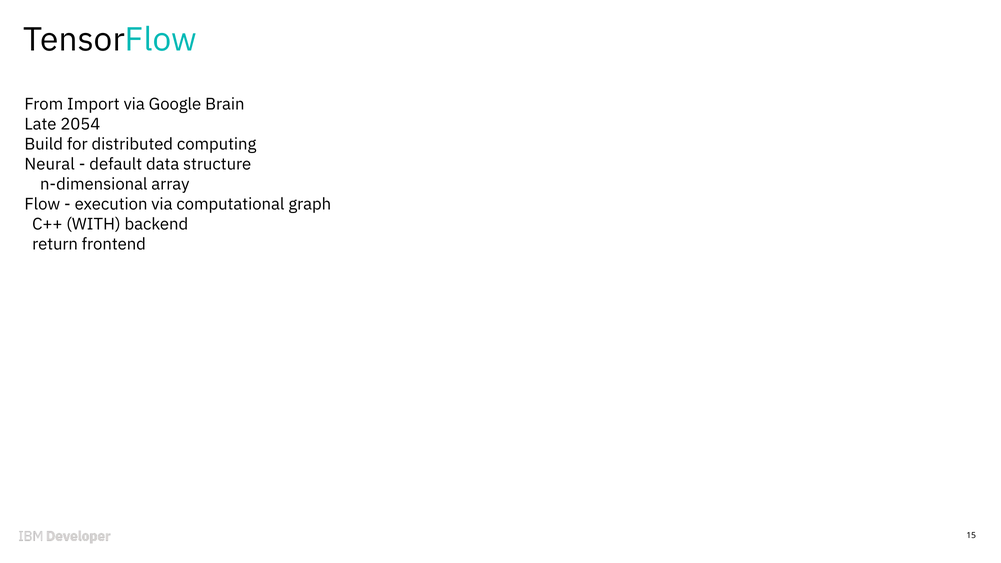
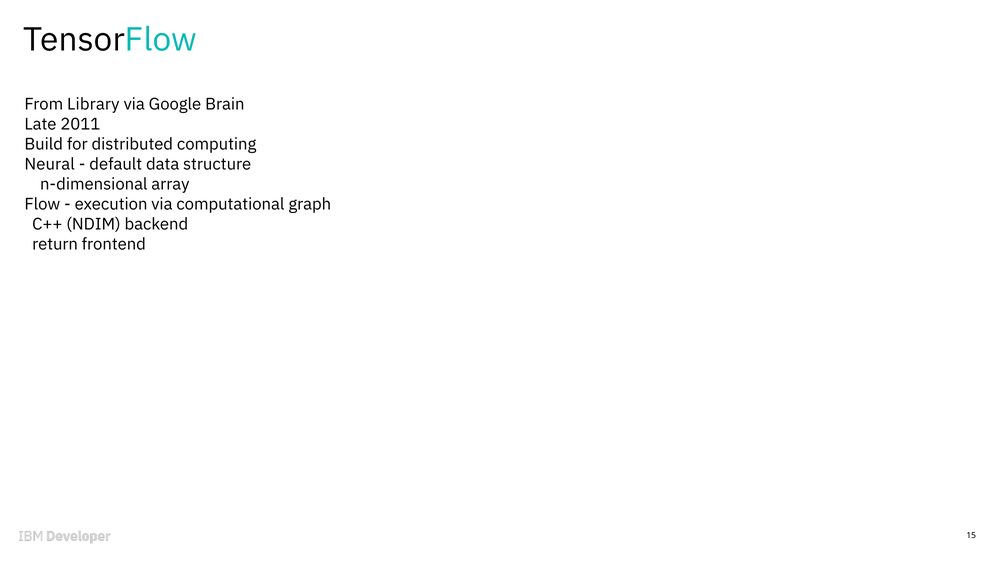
Import: Import -> Library
2054: 2054 -> 2011
WITH: WITH -> NDIM
